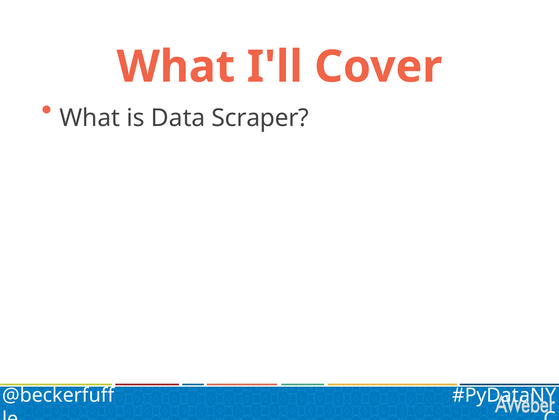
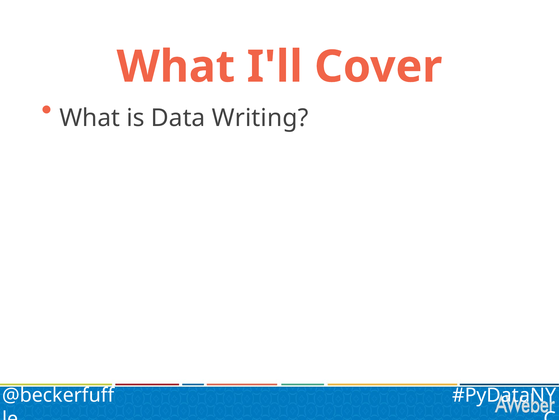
Scraper: Scraper -> Writing
